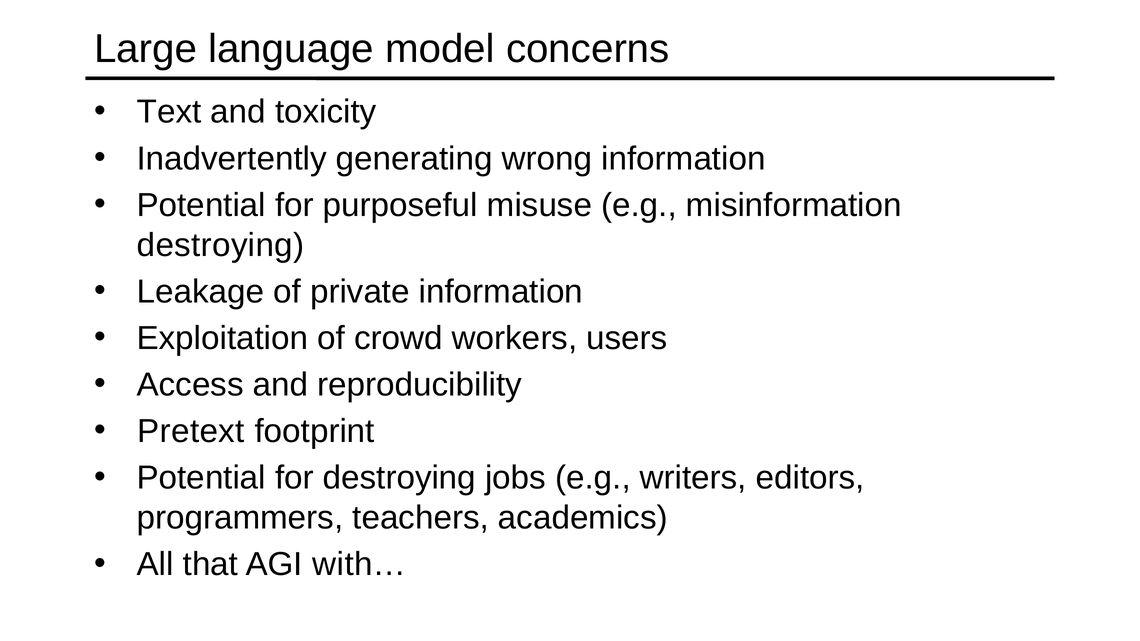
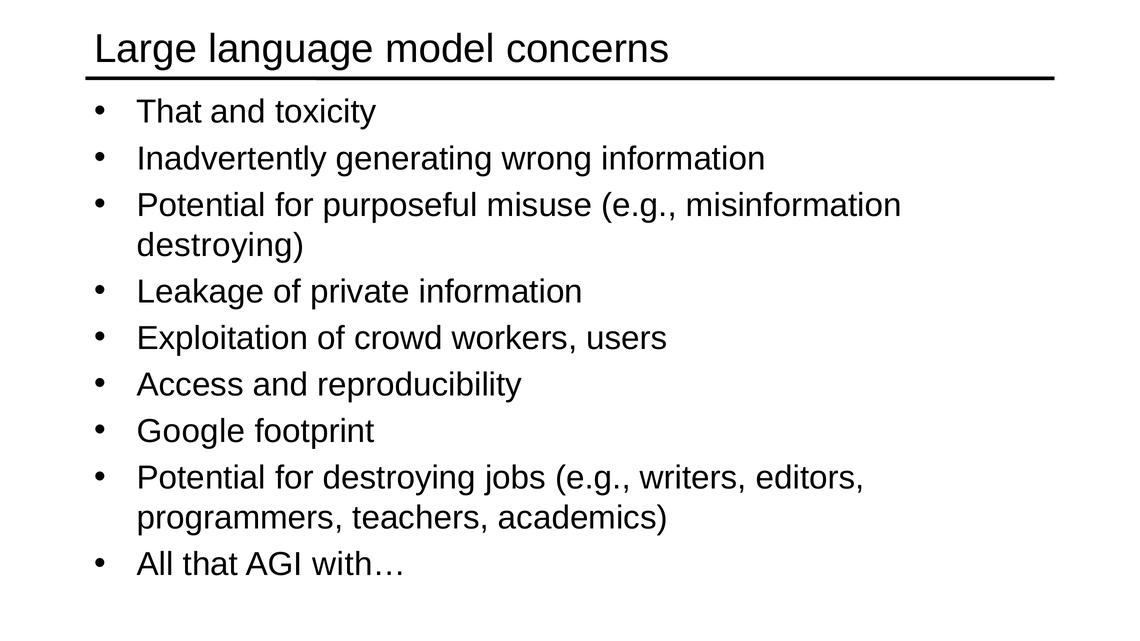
Text at (169, 112): Text -> That
Pretext: Pretext -> Google
